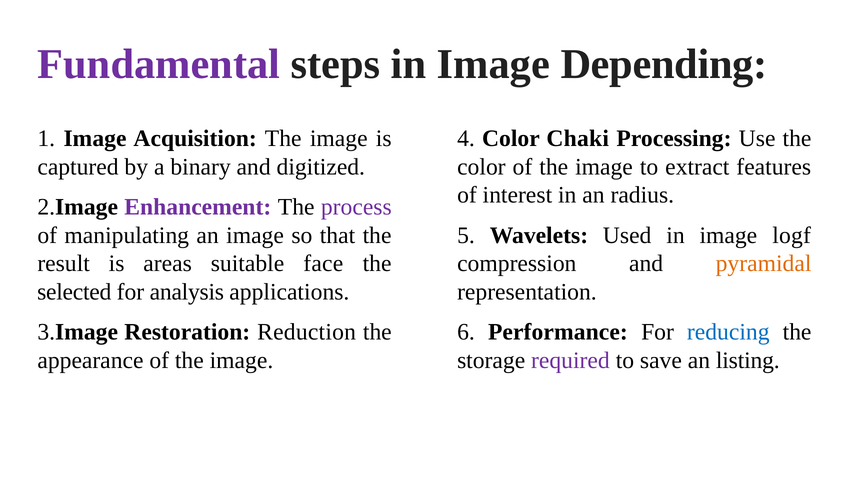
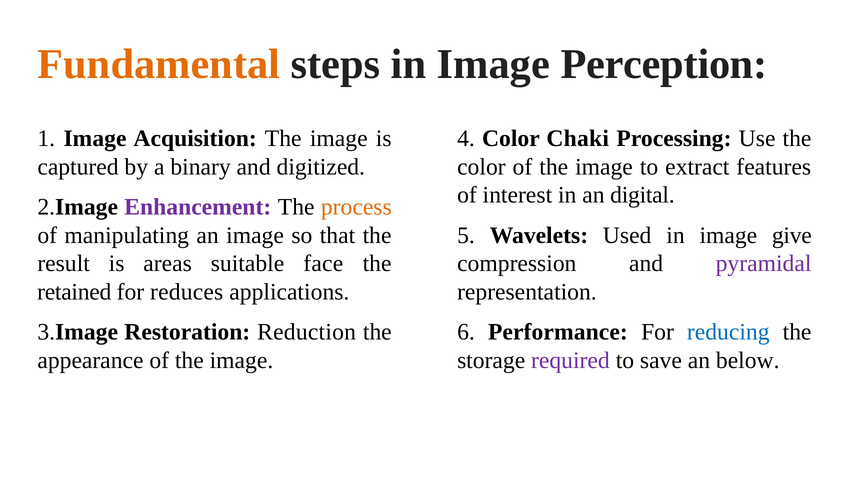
Fundamental colour: purple -> orange
Depending: Depending -> Perception
radius: radius -> digital
process colour: purple -> orange
logf: logf -> give
pyramidal colour: orange -> purple
selected: selected -> retained
analysis: analysis -> reduces
listing: listing -> below
